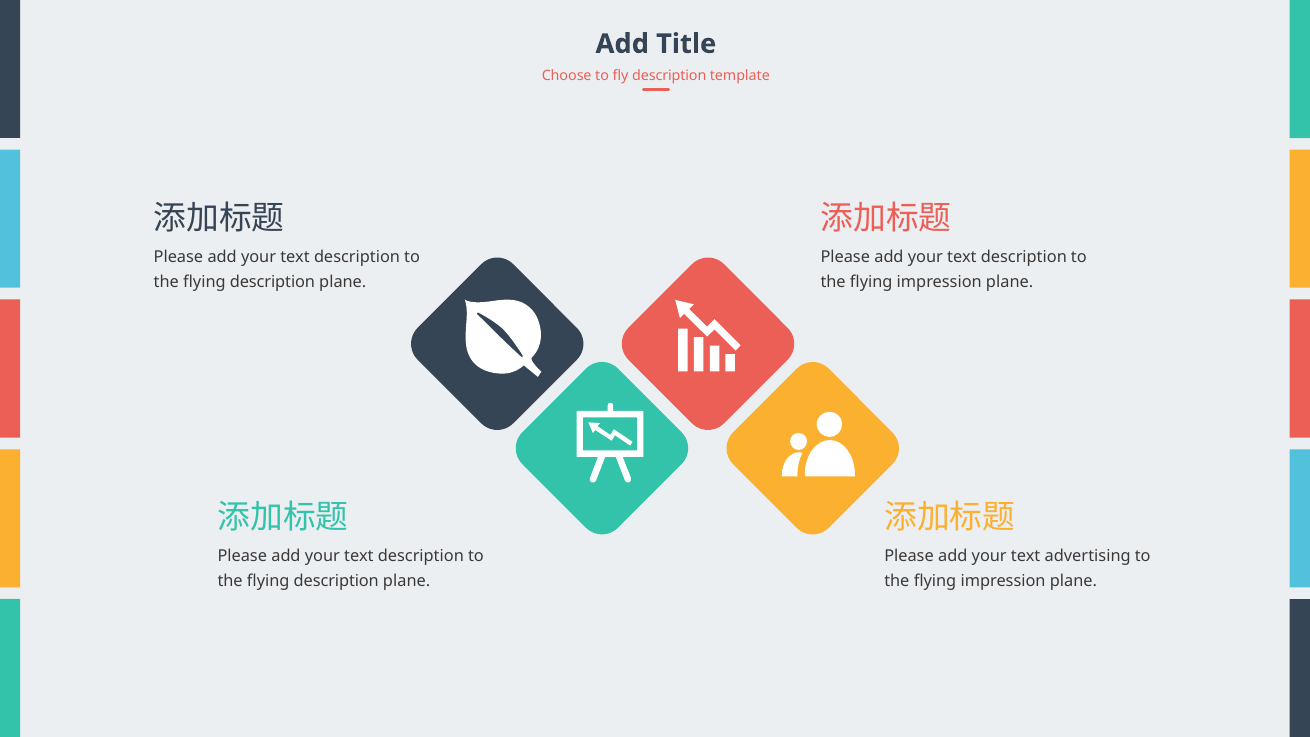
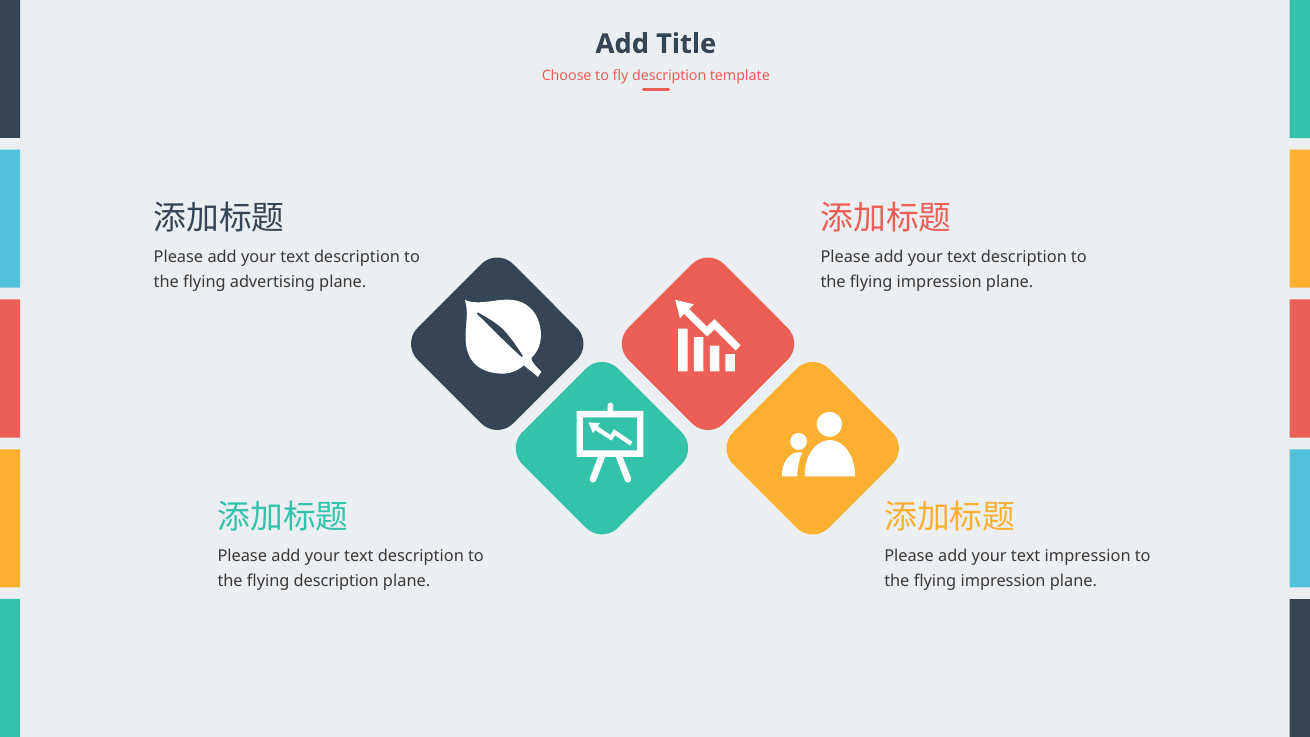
description at (272, 283): description -> advertising
text advertising: advertising -> impression
